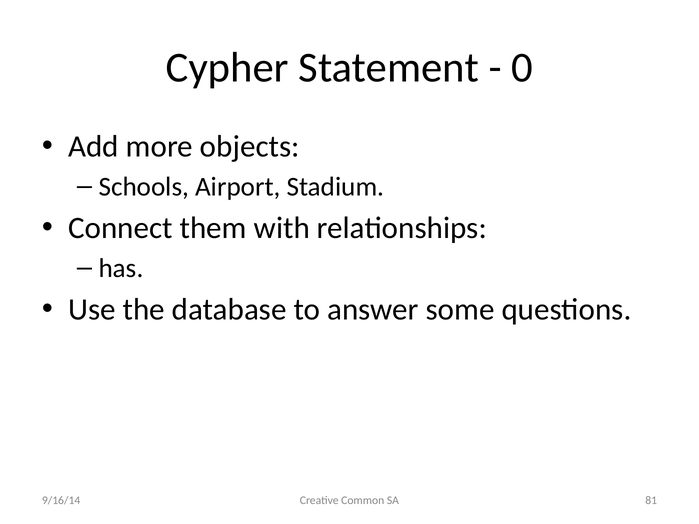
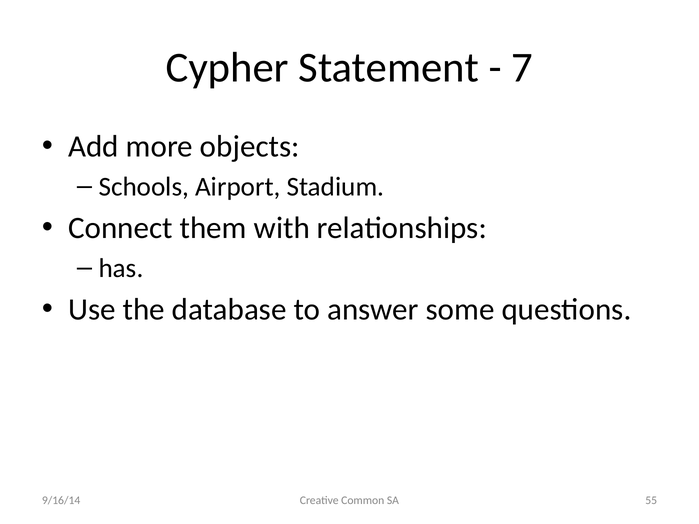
0: 0 -> 7
81: 81 -> 55
